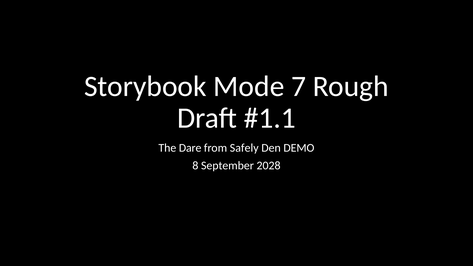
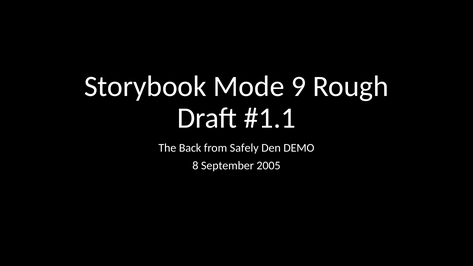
7: 7 -> 9
Dare: Dare -> Back
2028: 2028 -> 2005
